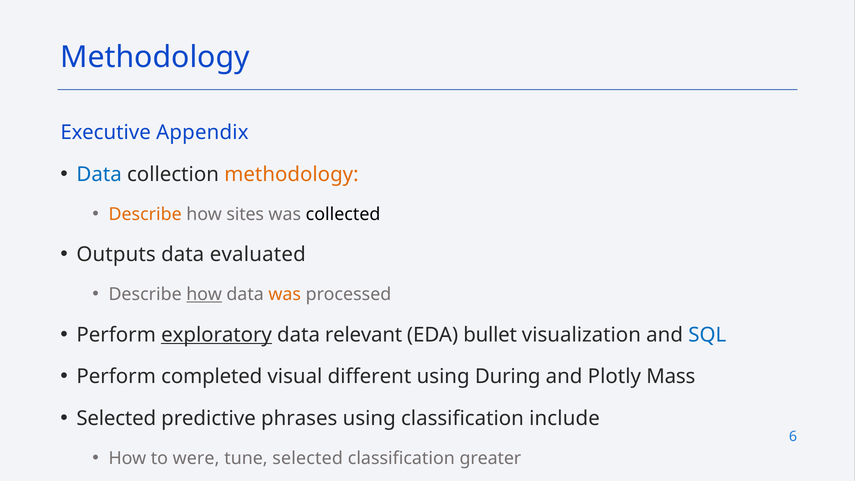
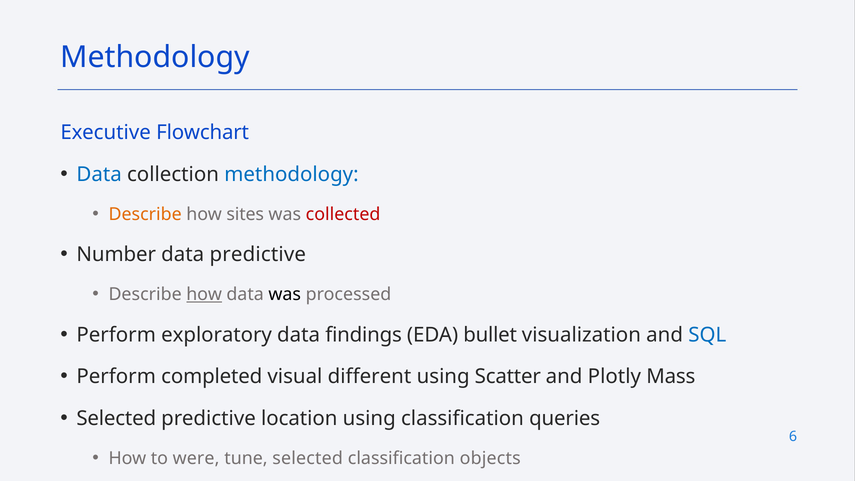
Appendix: Appendix -> Flowchart
methodology at (291, 175) colour: orange -> blue
collected colour: black -> red
Outputs: Outputs -> Number
data evaluated: evaluated -> predictive
was at (285, 294) colour: orange -> black
exploratory underline: present -> none
relevant: relevant -> findings
During: During -> Scatter
phrases: phrases -> location
include: include -> queries
greater: greater -> objects
